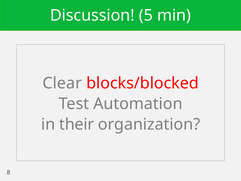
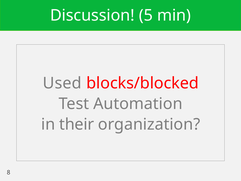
Clear: Clear -> Used
